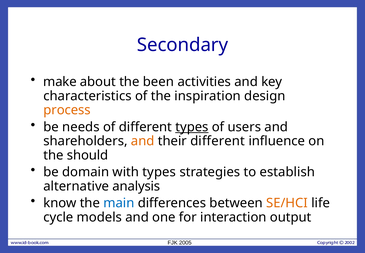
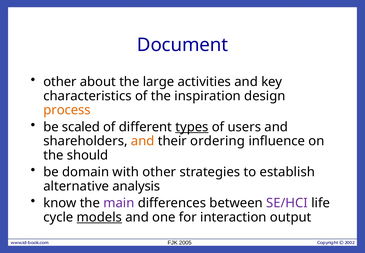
Secondary: Secondary -> Document
make at (60, 82): make -> other
been: been -> large
needs: needs -> scaled
their different: different -> ordering
with types: types -> other
main colour: blue -> purple
SE/HCI colour: orange -> purple
models underline: none -> present
